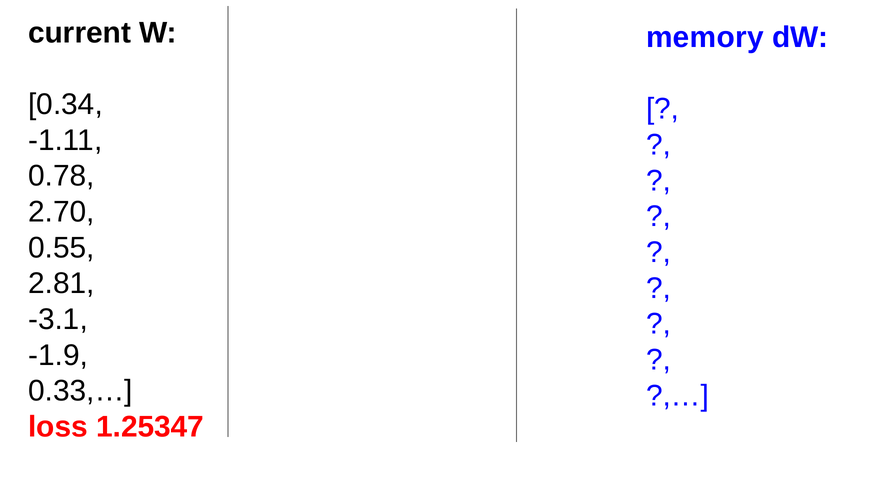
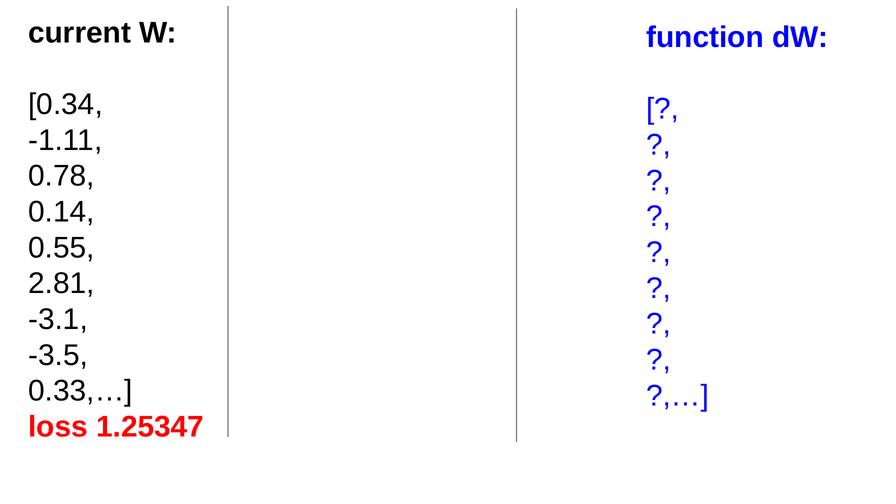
memory: memory -> function
2.70: 2.70 -> 0.14
-1.9: -1.9 -> -3.5
